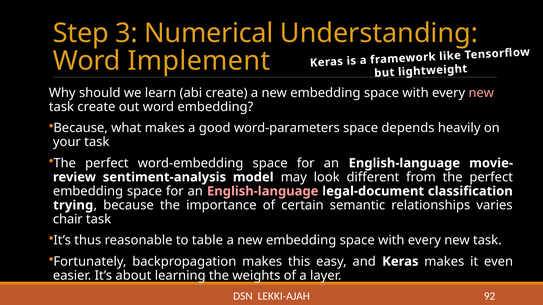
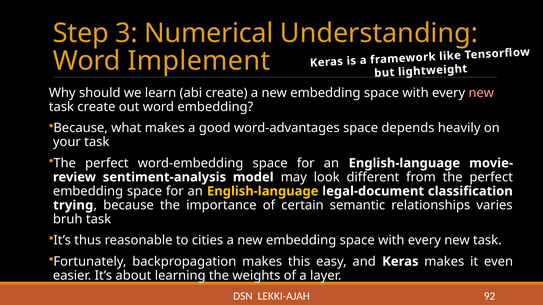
word-parameters: word-parameters -> word-advantages
English-language at (263, 191) colour: pink -> yellow
chair: chair -> bruh
table: table -> cities
